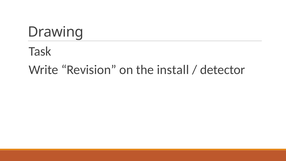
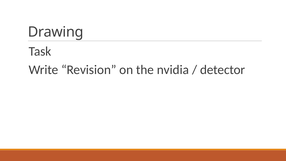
install: install -> nvidia
